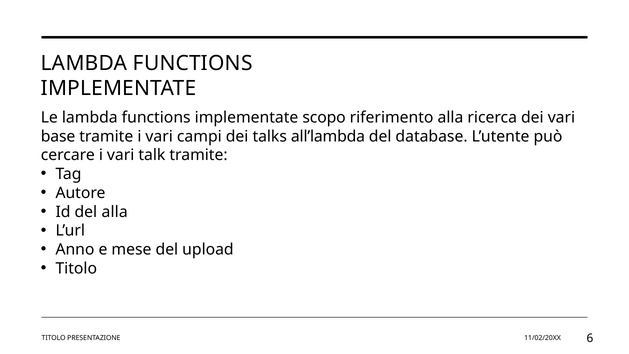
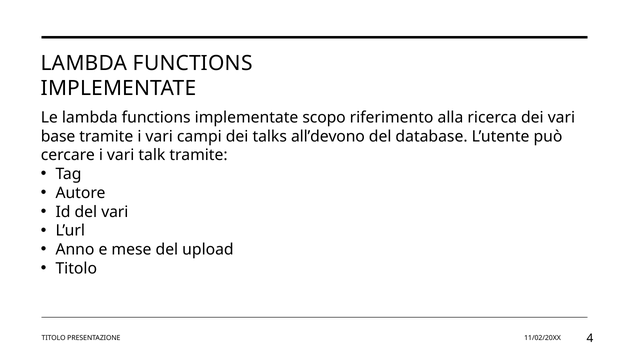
all’lambda: all’lambda -> all’devono
del alla: alla -> vari
6: 6 -> 4
